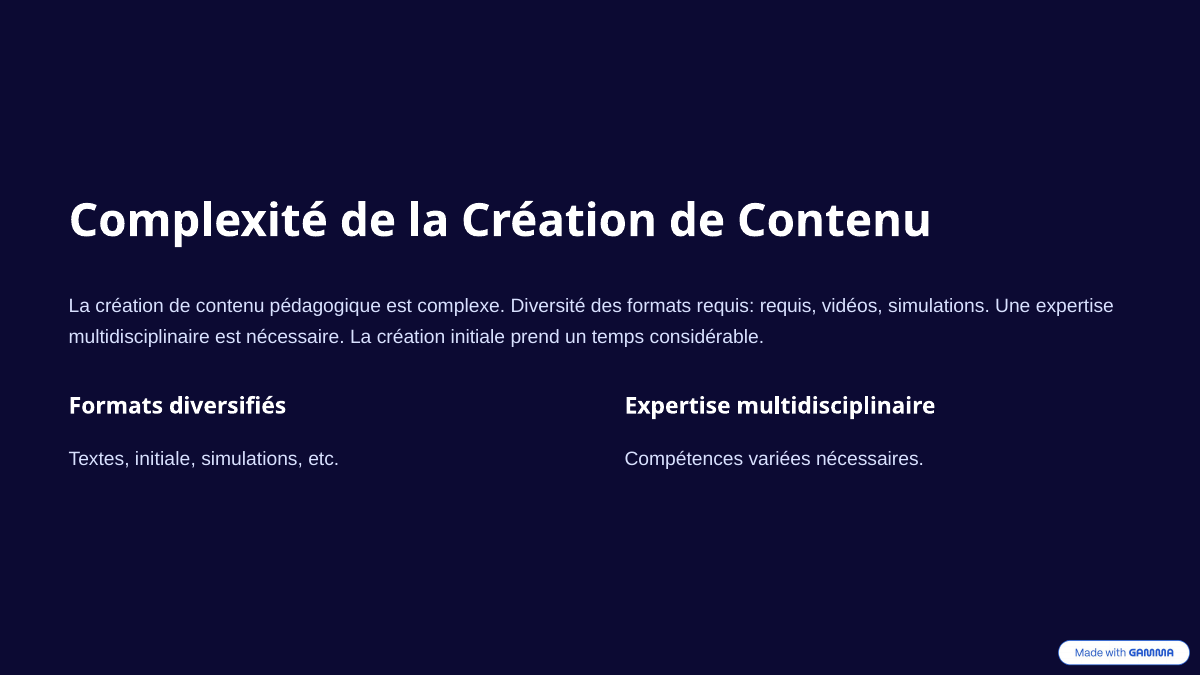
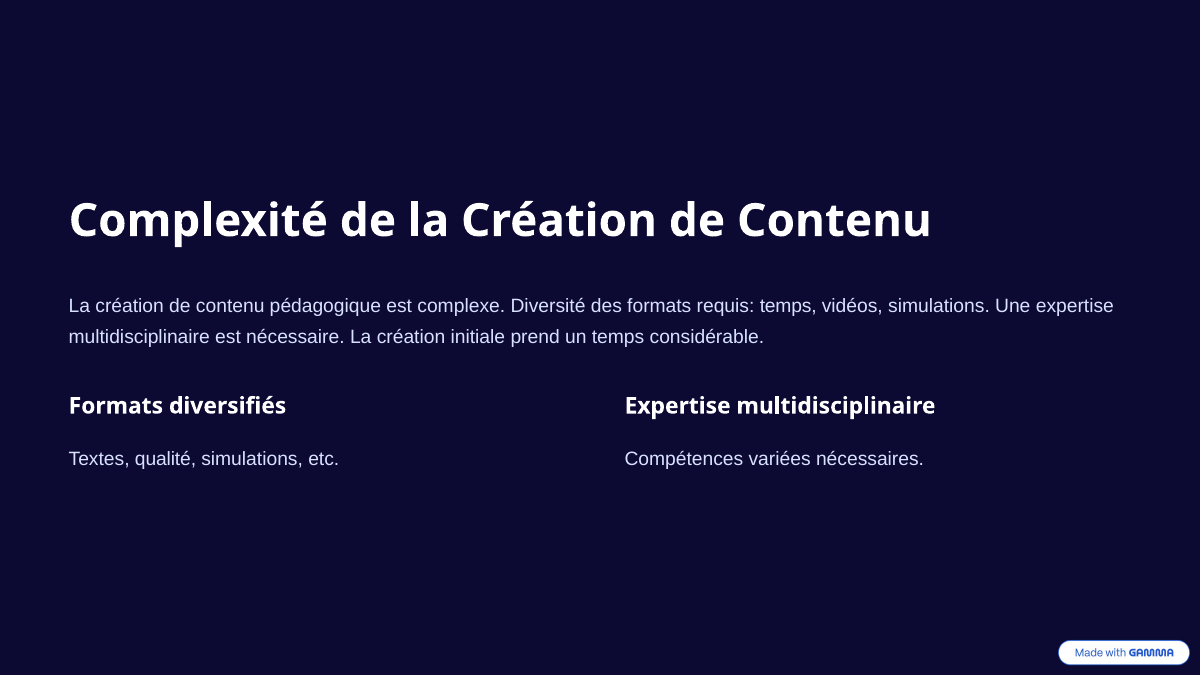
requis requis: requis -> temps
Textes initiale: initiale -> qualité
